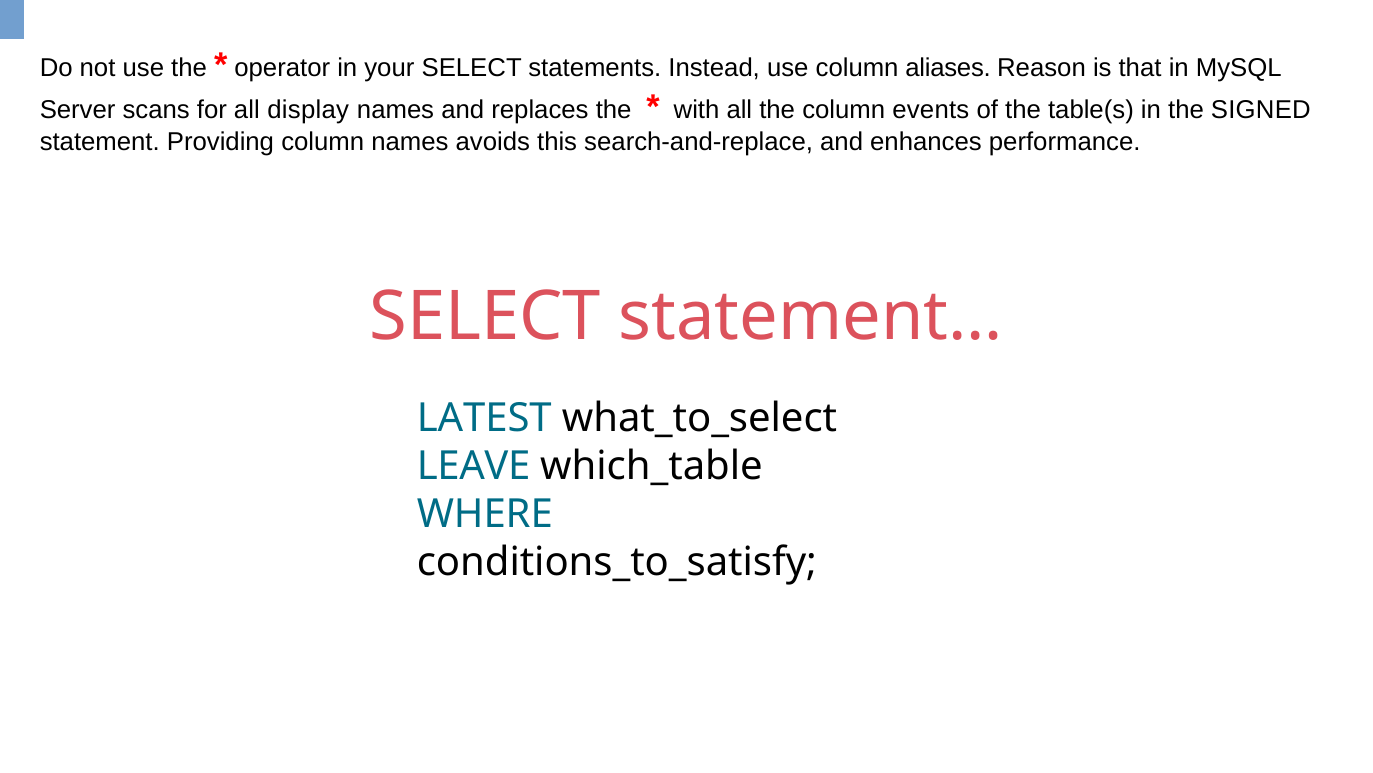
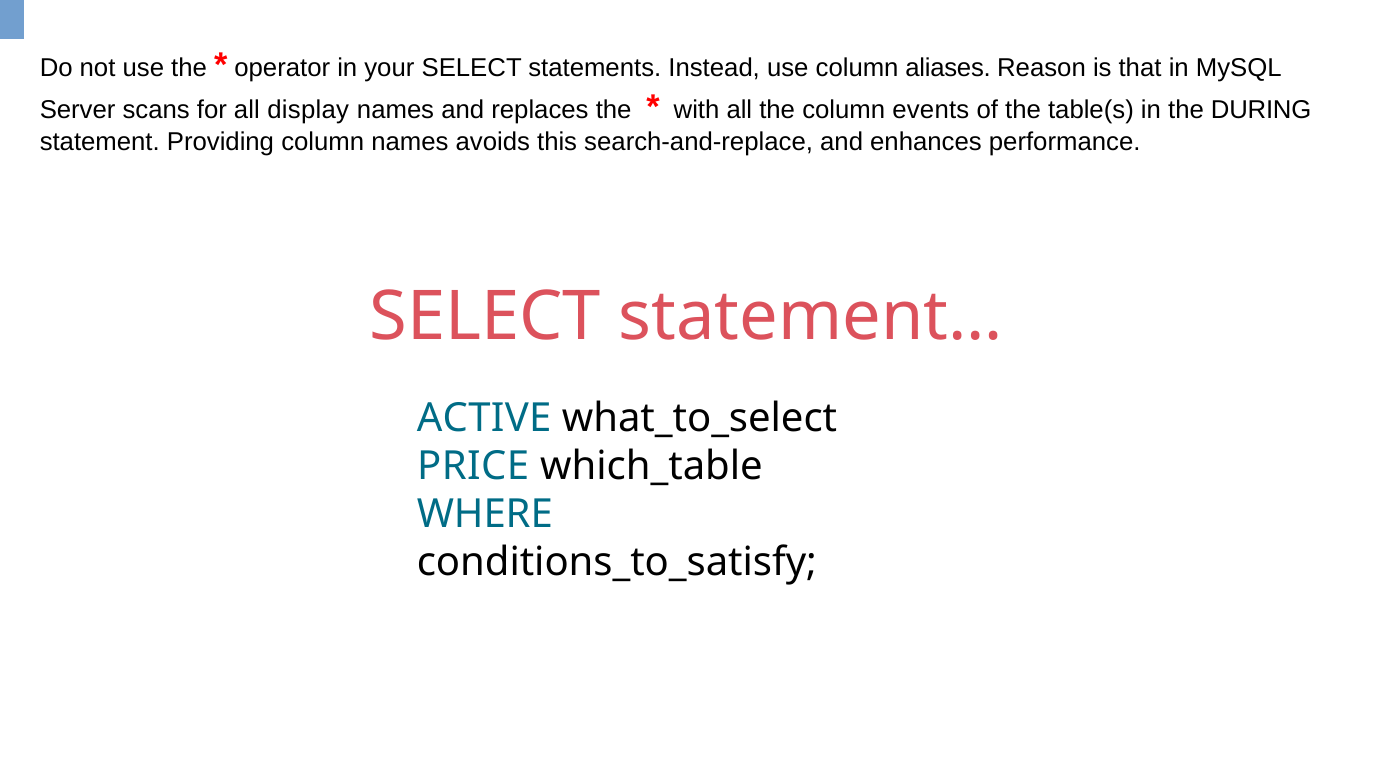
SIGNED: SIGNED -> DURING
LATEST: LATEST -> ACTIVE
LEAVE: LEAVE -> PRICE
